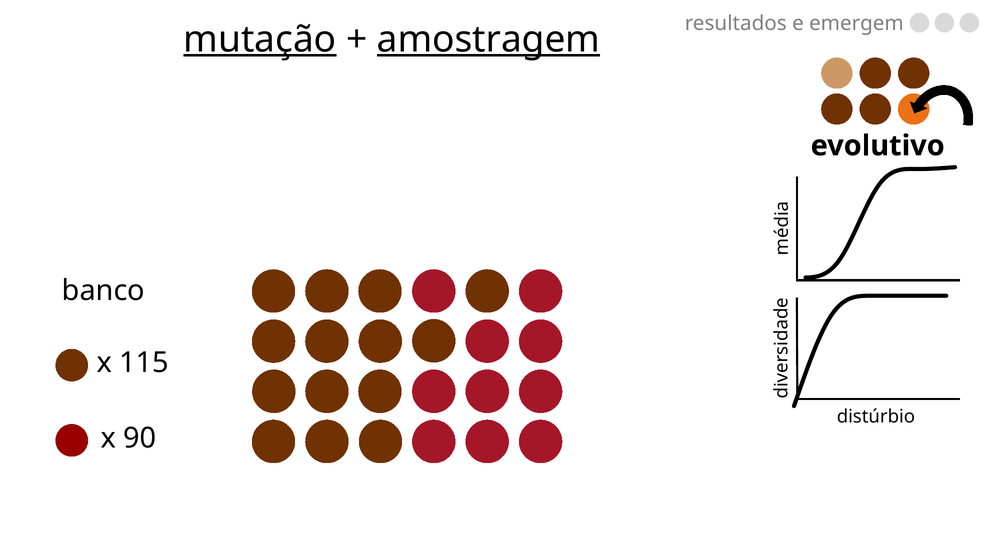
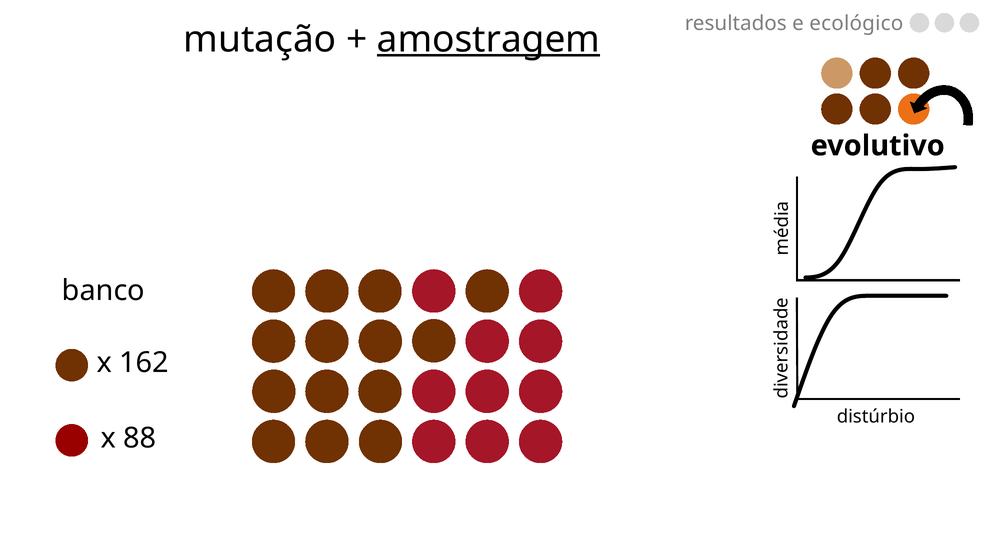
emergem: emergem -> ecológico
mutação underline: present -> none
115: 115 -> 162
90: 90 -> 88
